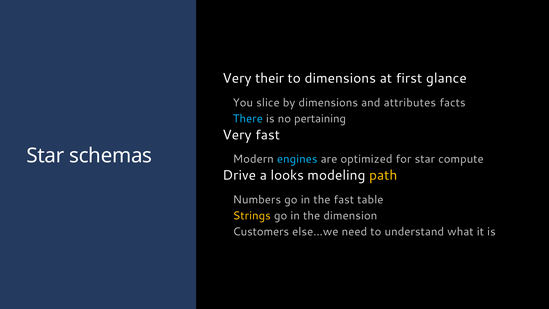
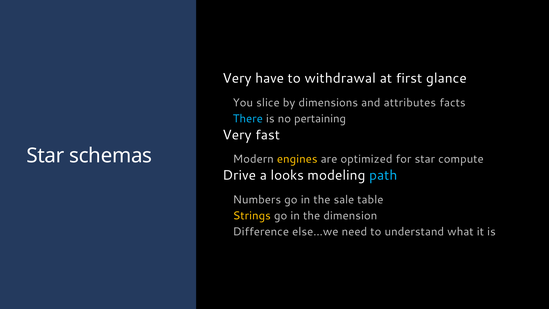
their: their -> have
to dimensions: dimensions -> withdrawal
engines colour: light blue -> yellow
path colour: yellow -> light blue
the fast: fast -> sale
Customers: Customers -> Difference
